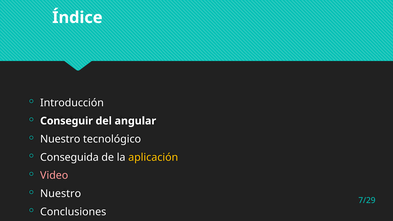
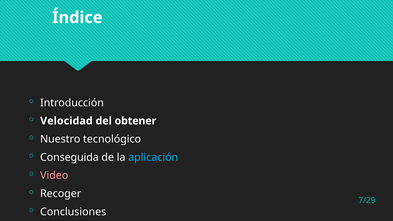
Conseguir: Conseguir -> Velocidad
angular: angular -> obtener
aplicación colour: yellow -> light blue
Nuestro at (61, 194): Nuestro -> Recoger
